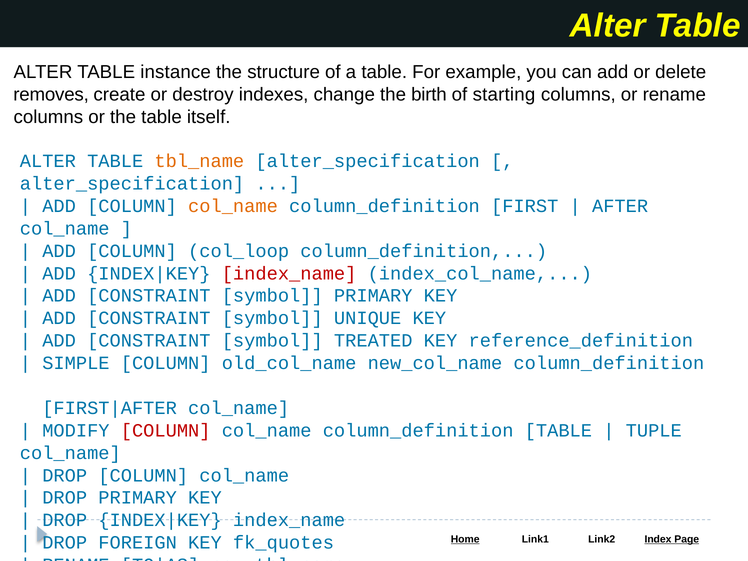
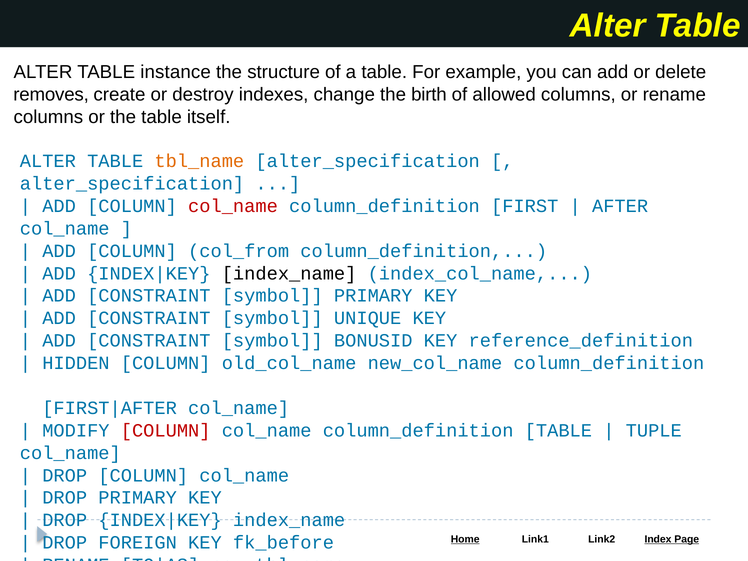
starting: starting -> allowed
col_name at (233, 206) colour: orange -> red
col_loop: col_loop -> col_from
index_name at (289, 273) colour: red -> black
TREATED: TREATED -> BONUSID
SIMPLE: SIMPLE -> HIDDEN
fk_quotes: fk_quotes -> fk_before
